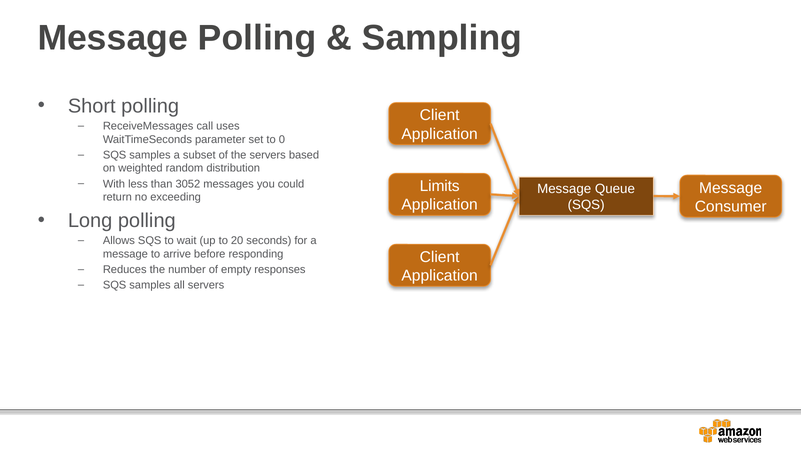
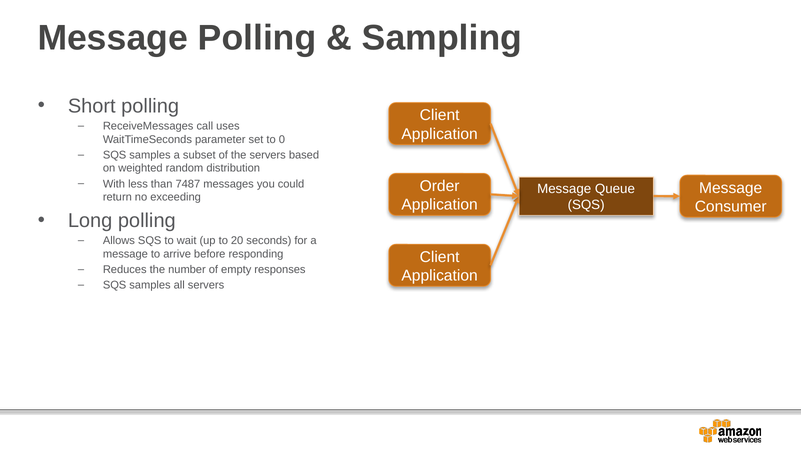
3052: 3052 -> 7487
Limits: Limits -> Order
